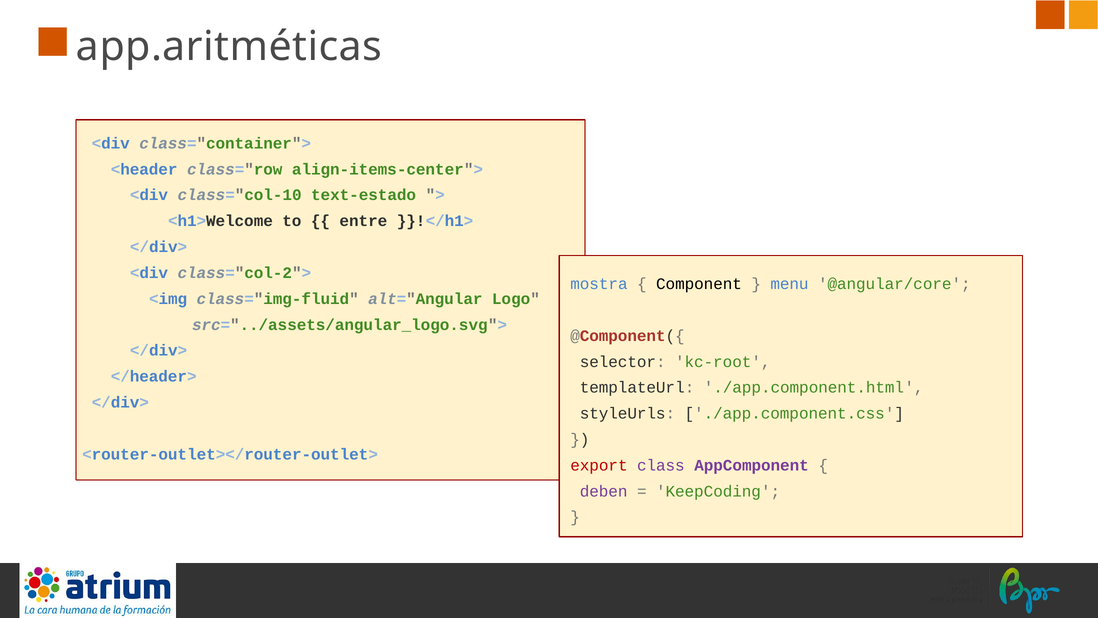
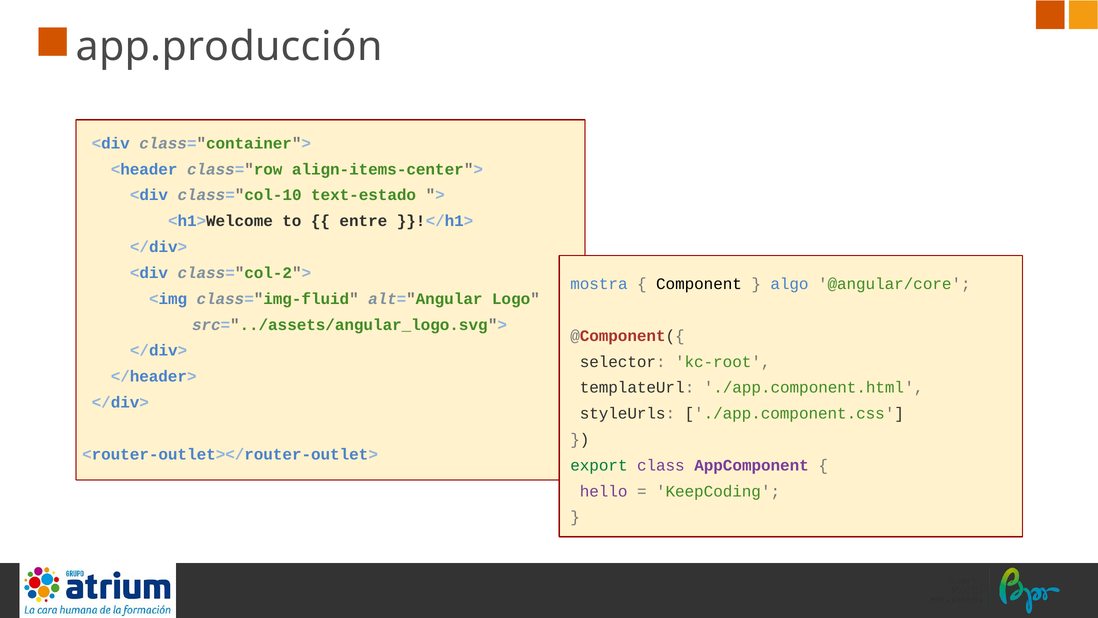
app.aritméticas: app.aritméticas -> app.producción
menu: menu -> algo
export colour: red -> green
deben: deben -> hello
